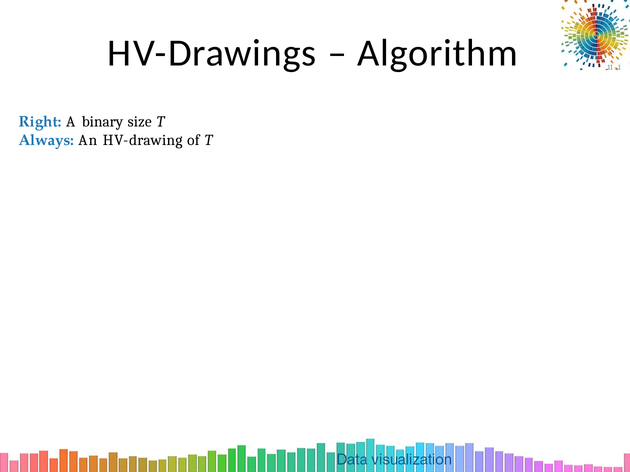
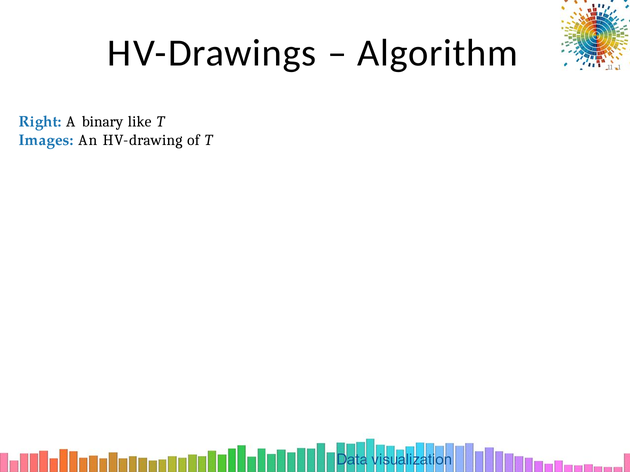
size: size -> like
Always: Always -> Images
